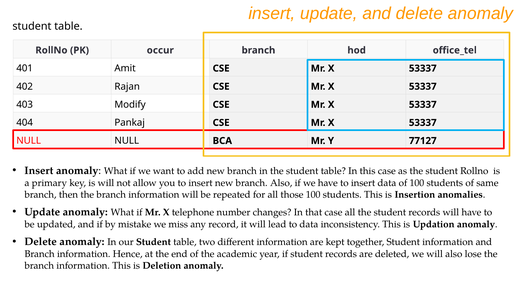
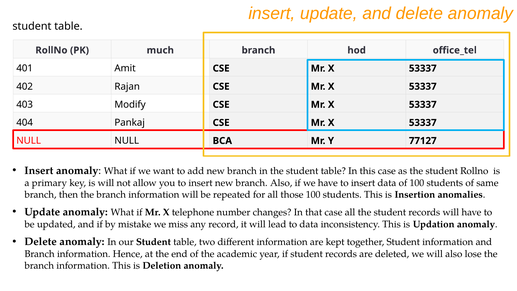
occur: occur -> much
